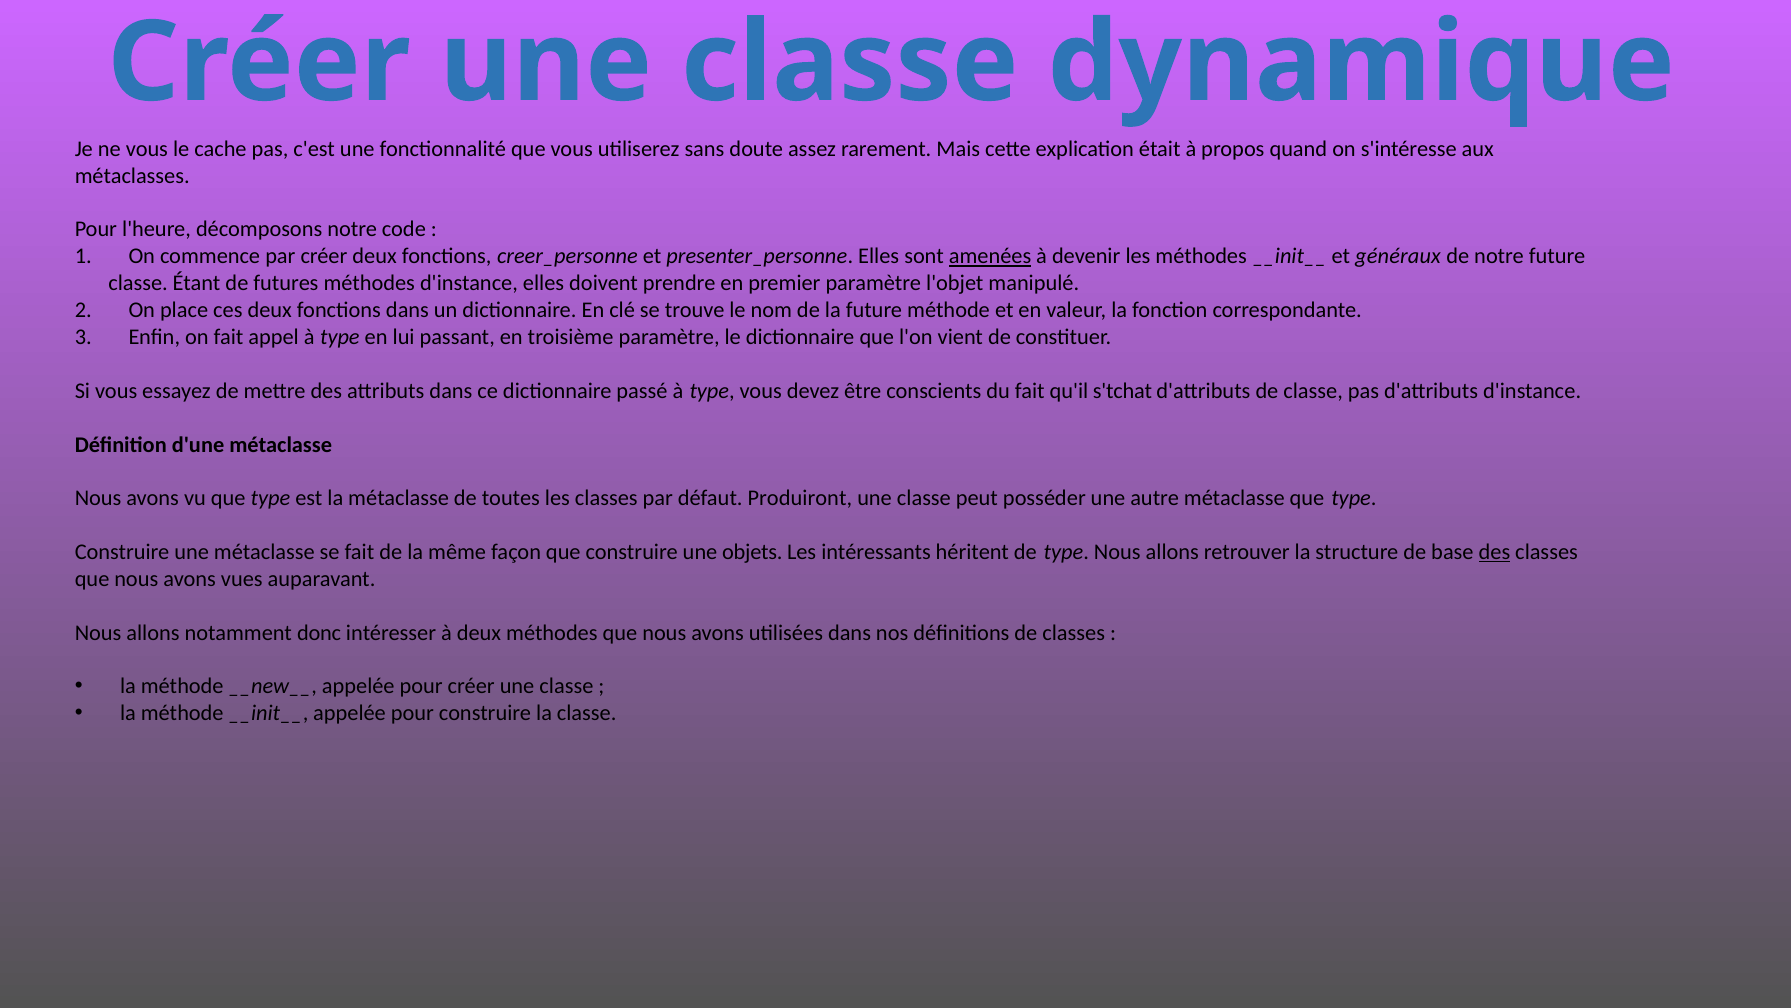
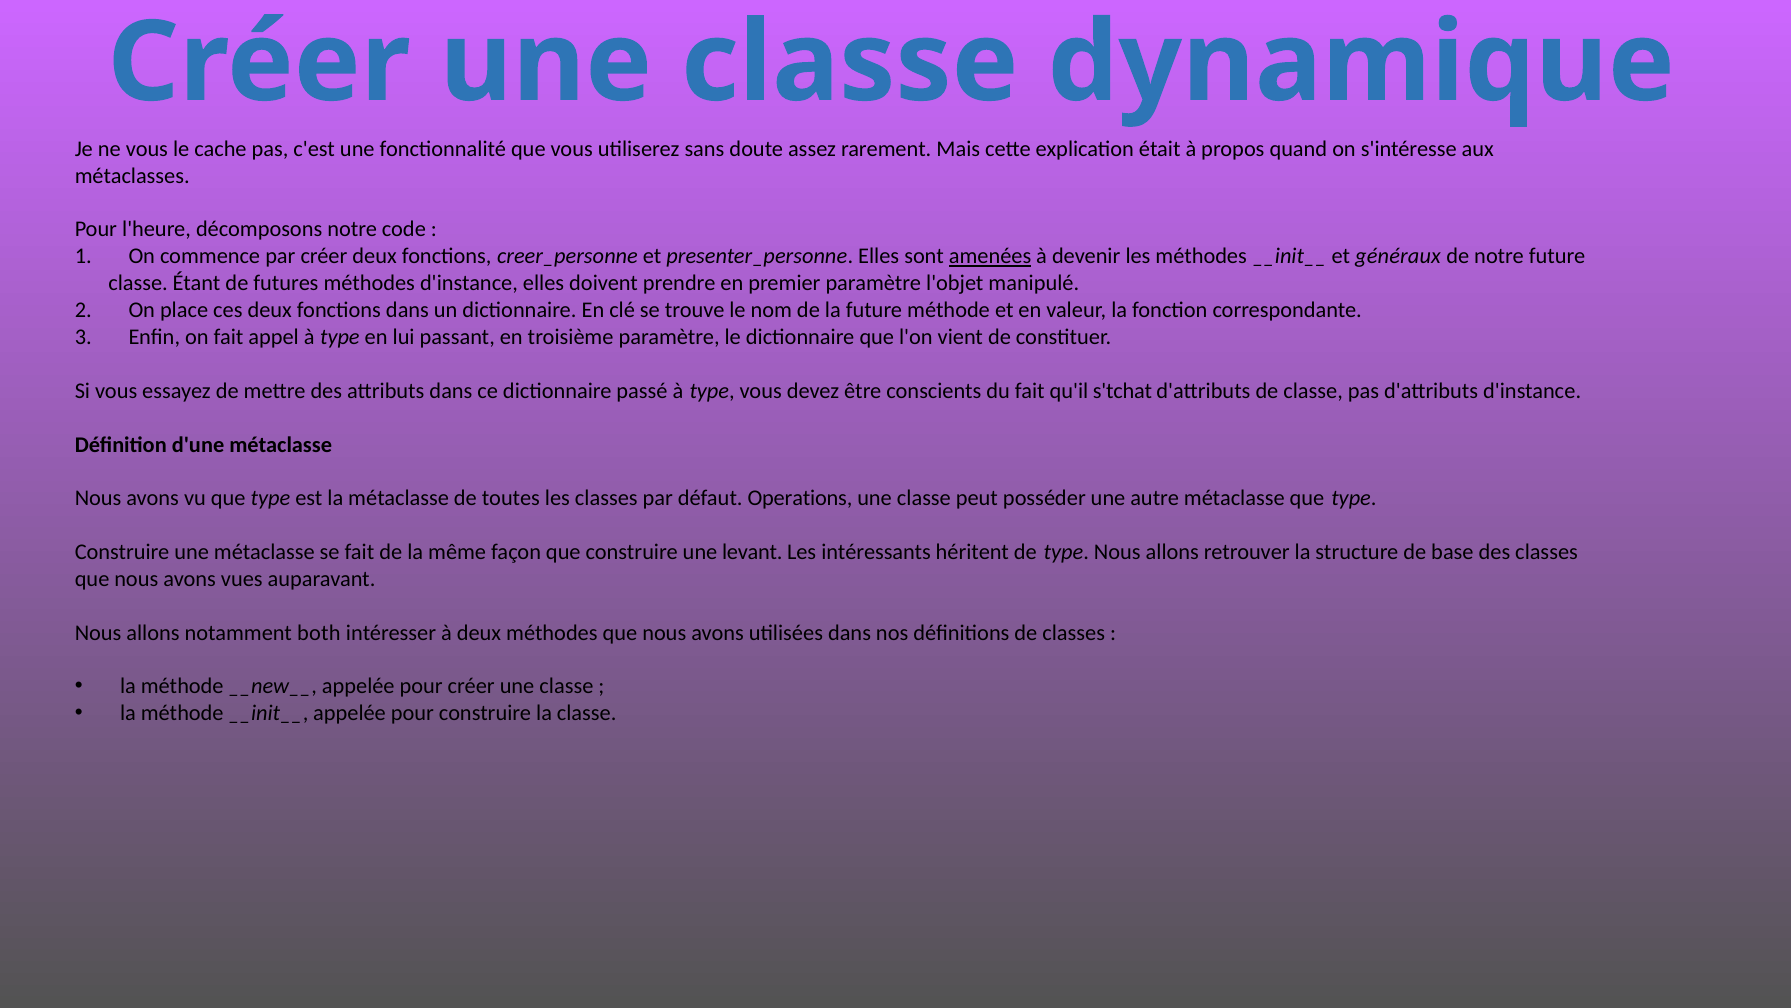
Produiront: Produiront -> Operations
objets: objets -> levant
des at (1494, 552) underline: present -> none
donc: donc -> both
